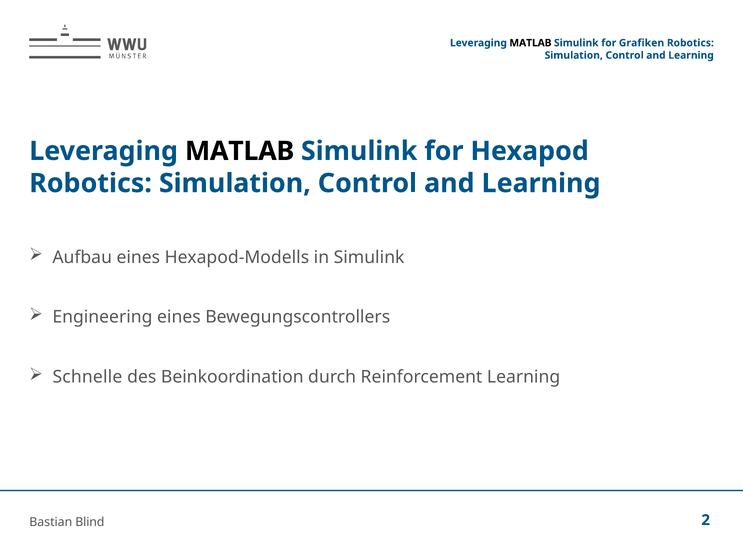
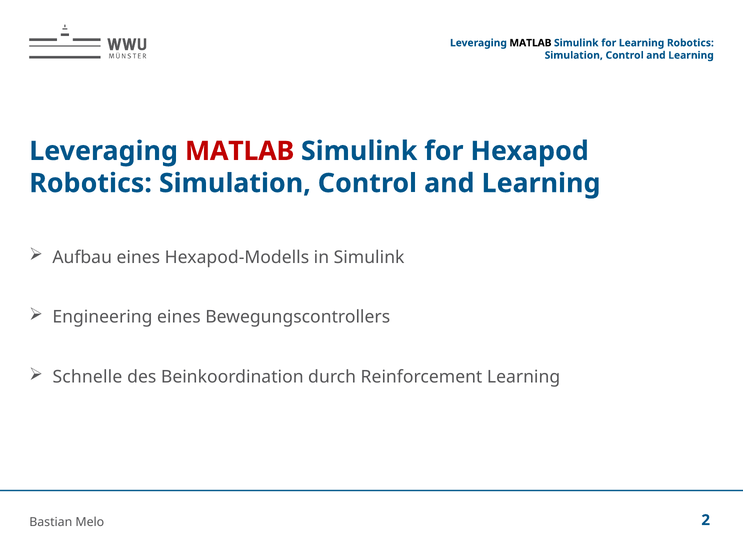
for Grafiken: Grafiken -> Learning
MATLAB at (240, 151) colour: black -> red
Blind: Blind -> Melo
